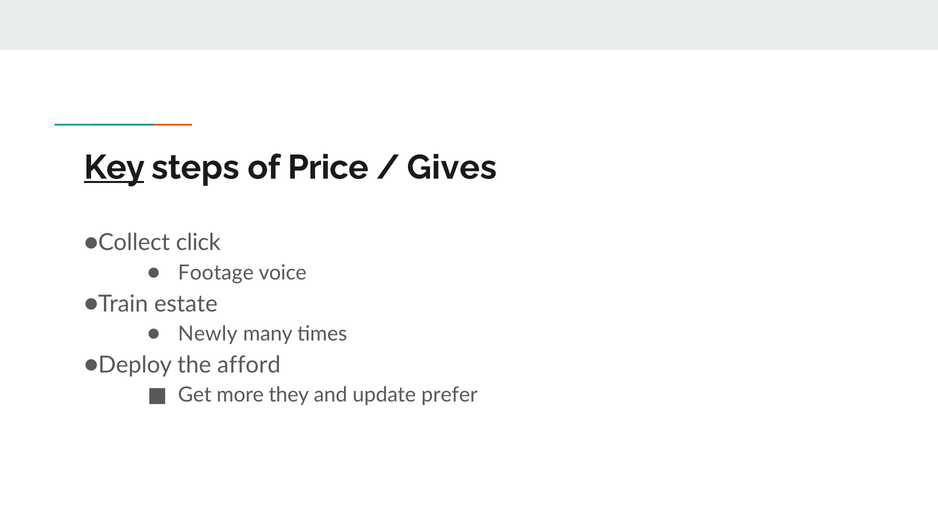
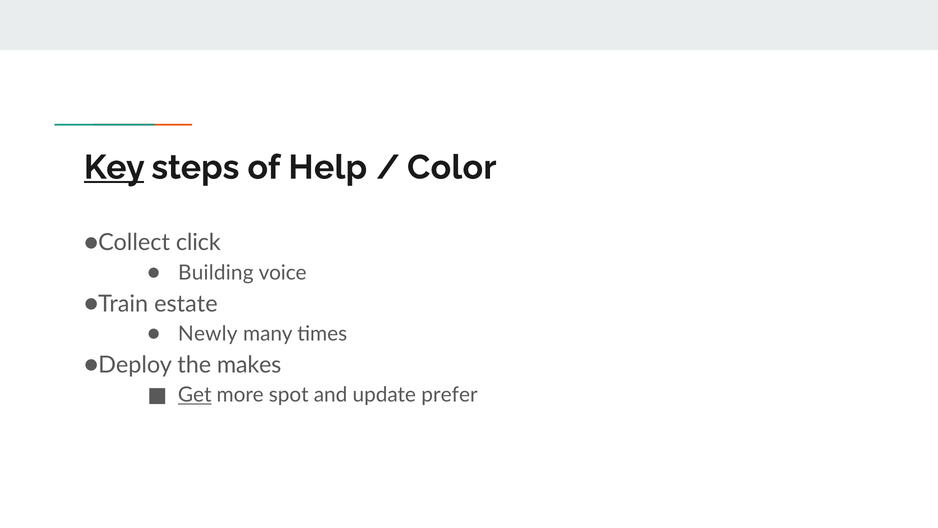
Price: Price -> Help
Gives: Gives -> Color
Footage: Footage -> Building
afford: afford -> makes
Get underline: none -> present
they: they -> spot
